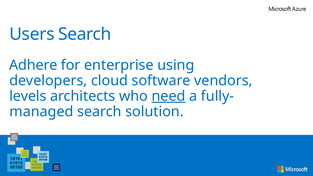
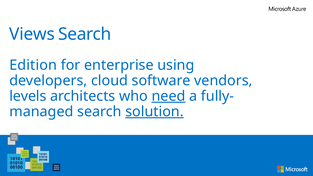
Users: Users -> Views
Adhere: Adhere -> Edition
solution underline: none -> present
